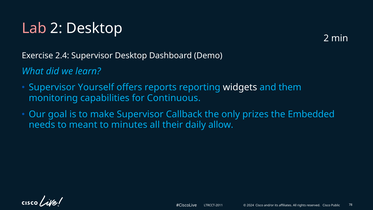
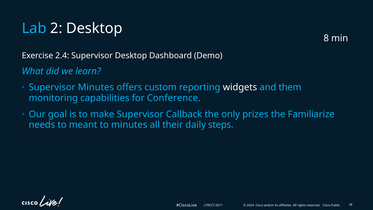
Lab colour: pink -> light blue
2 at (326, 38): 2 -> 8
Supervisor Yourself: Yourself -> Minutes
reports: reports -> custom
Continuous: Continuous -> Conference
Embedded: Embedded -> Familiarize
allow: allow -> steps
